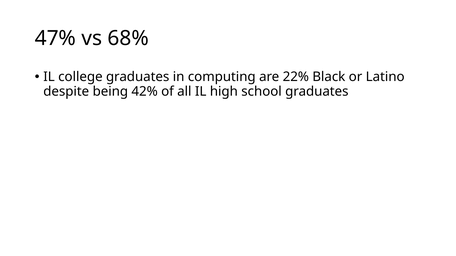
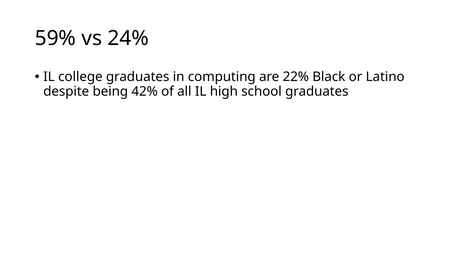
47%: 47% -> 59%
68%: 68% -> 24%
